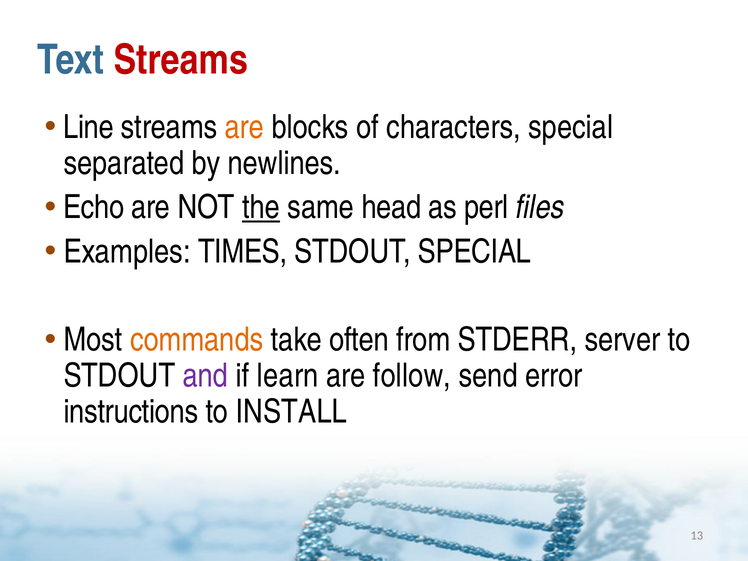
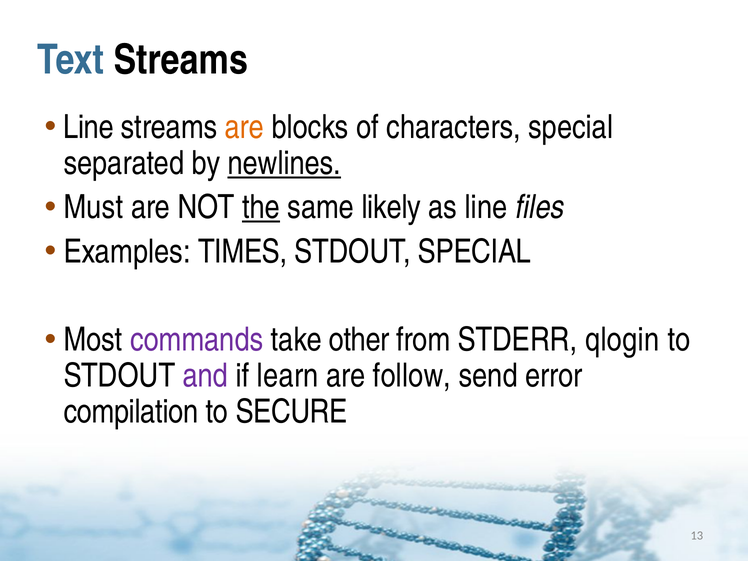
Streams at (181, 60) colour: red -> black
newlines underline: none -> present
Echo: Echo -> Must
head: head -> likely
as perl: perl -> line
commands colour: orange -> purple
often: often -> other
server: server -> qlogin
instructions: instructions -> compilation
INSTALL: INSTALL -> SECURE
